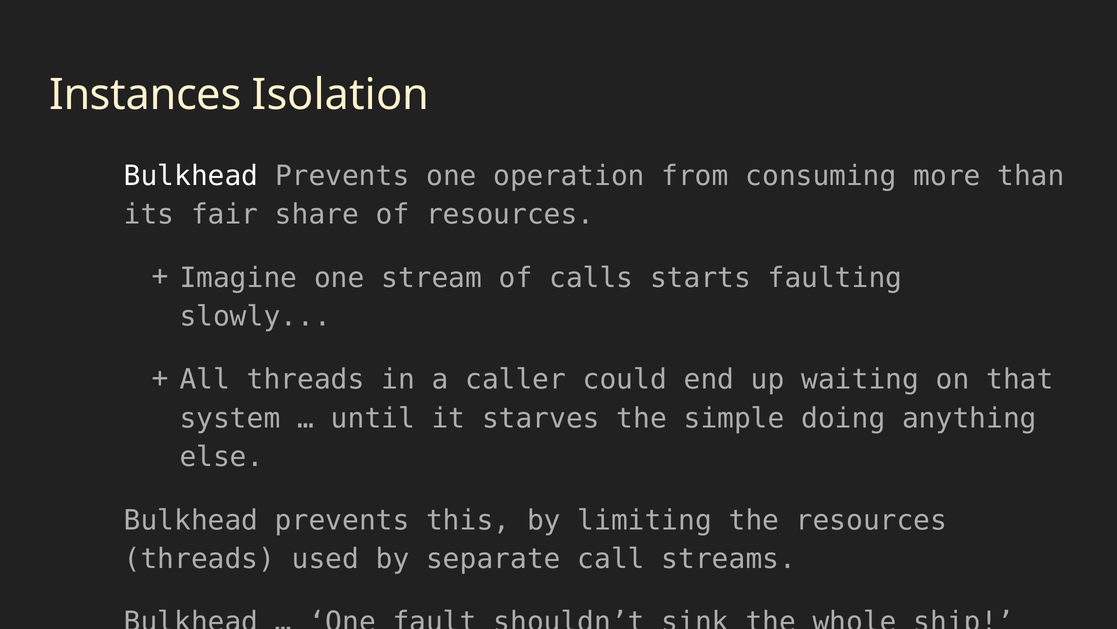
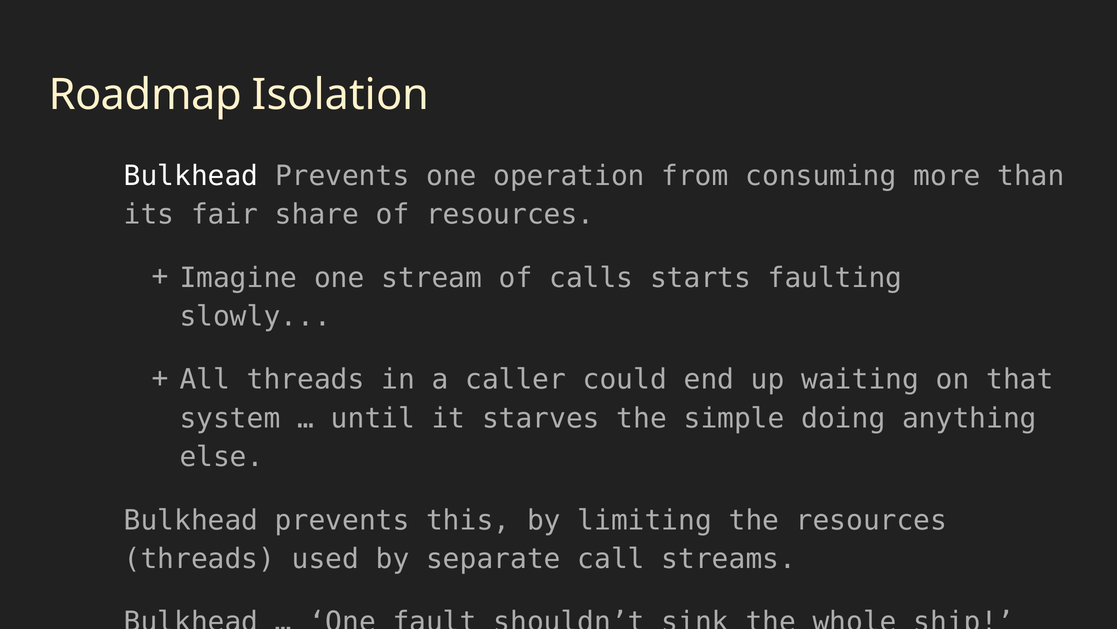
Instances: Instances -> Roadmap
